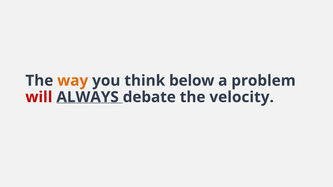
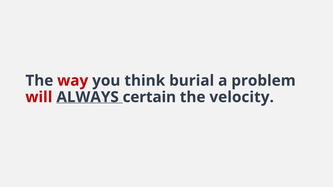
way colour: orange -> red
below: below -> burial
debate: debate -> certain
